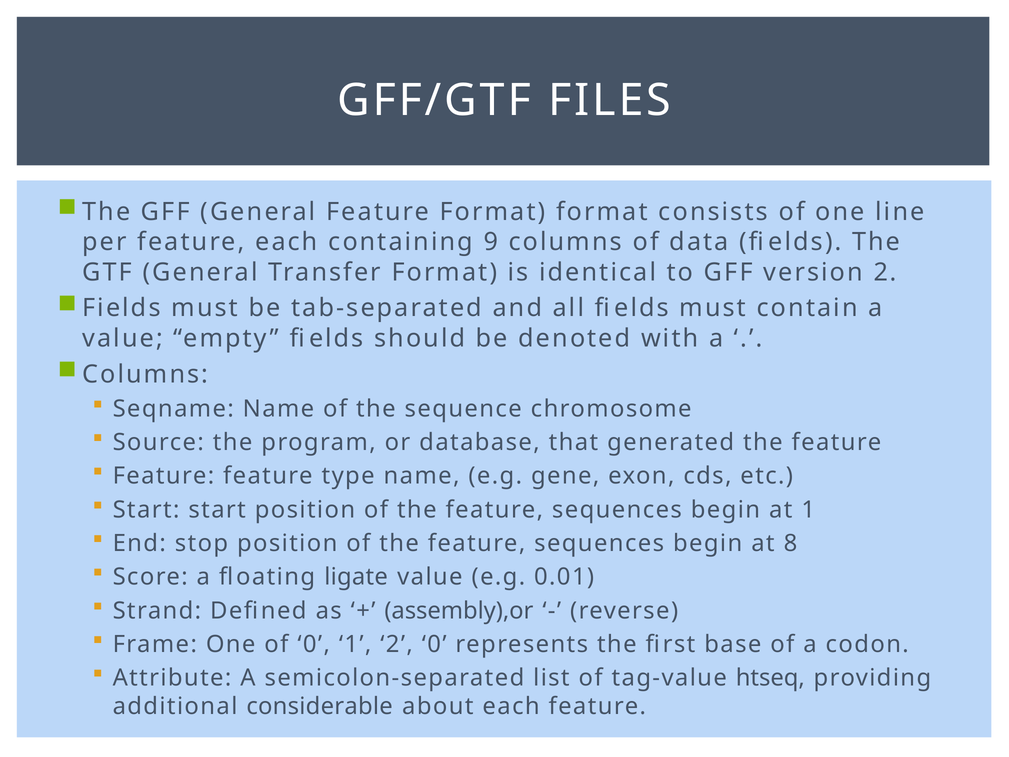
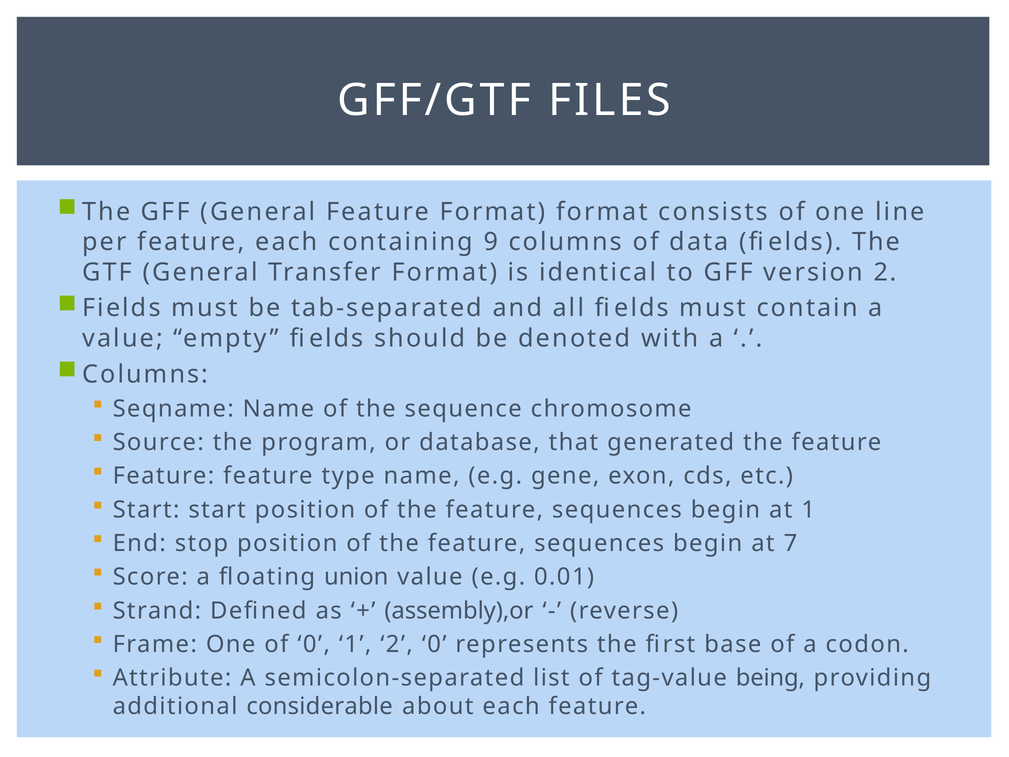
8: 8 -> 7
ligate: ligate -> union
htseq: htseq -> being
